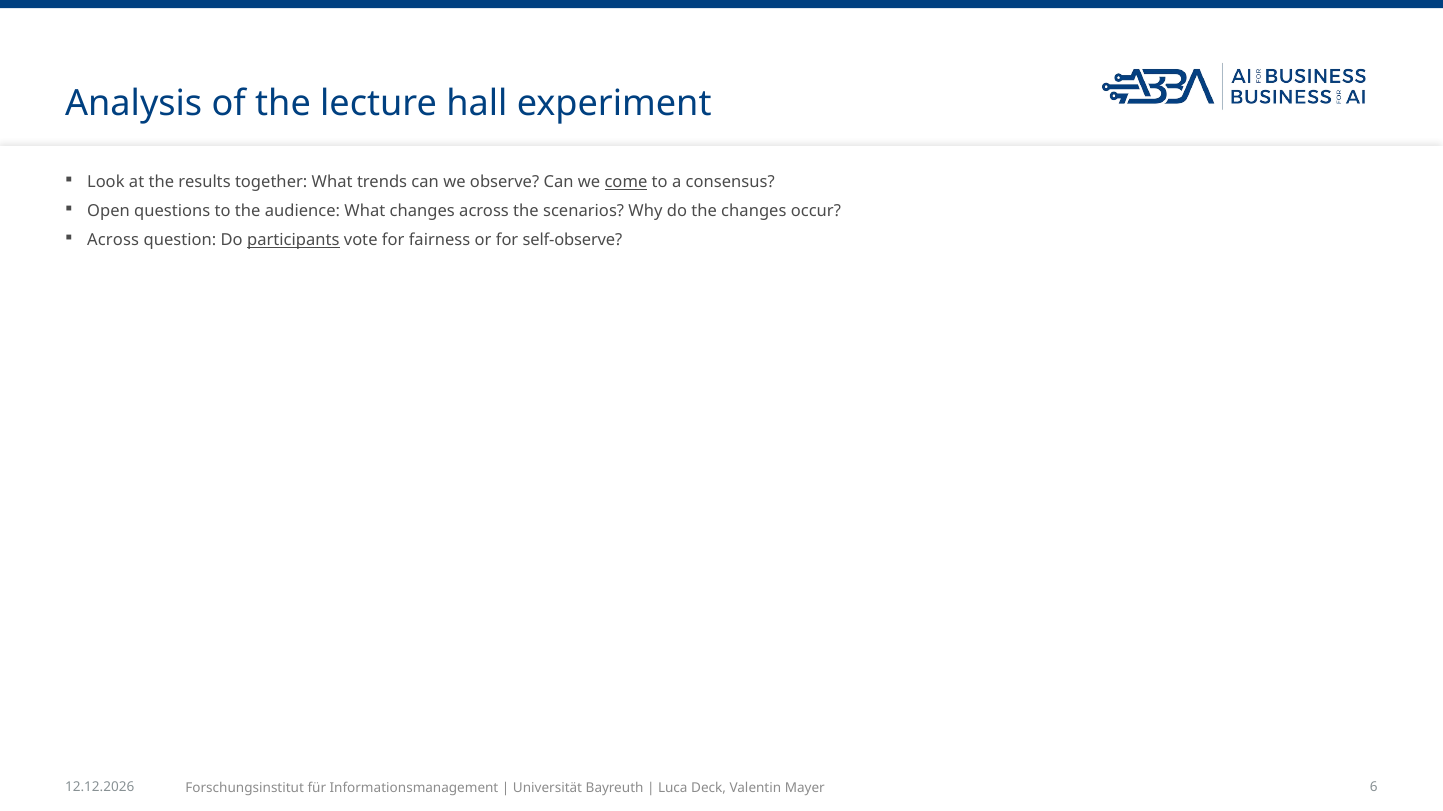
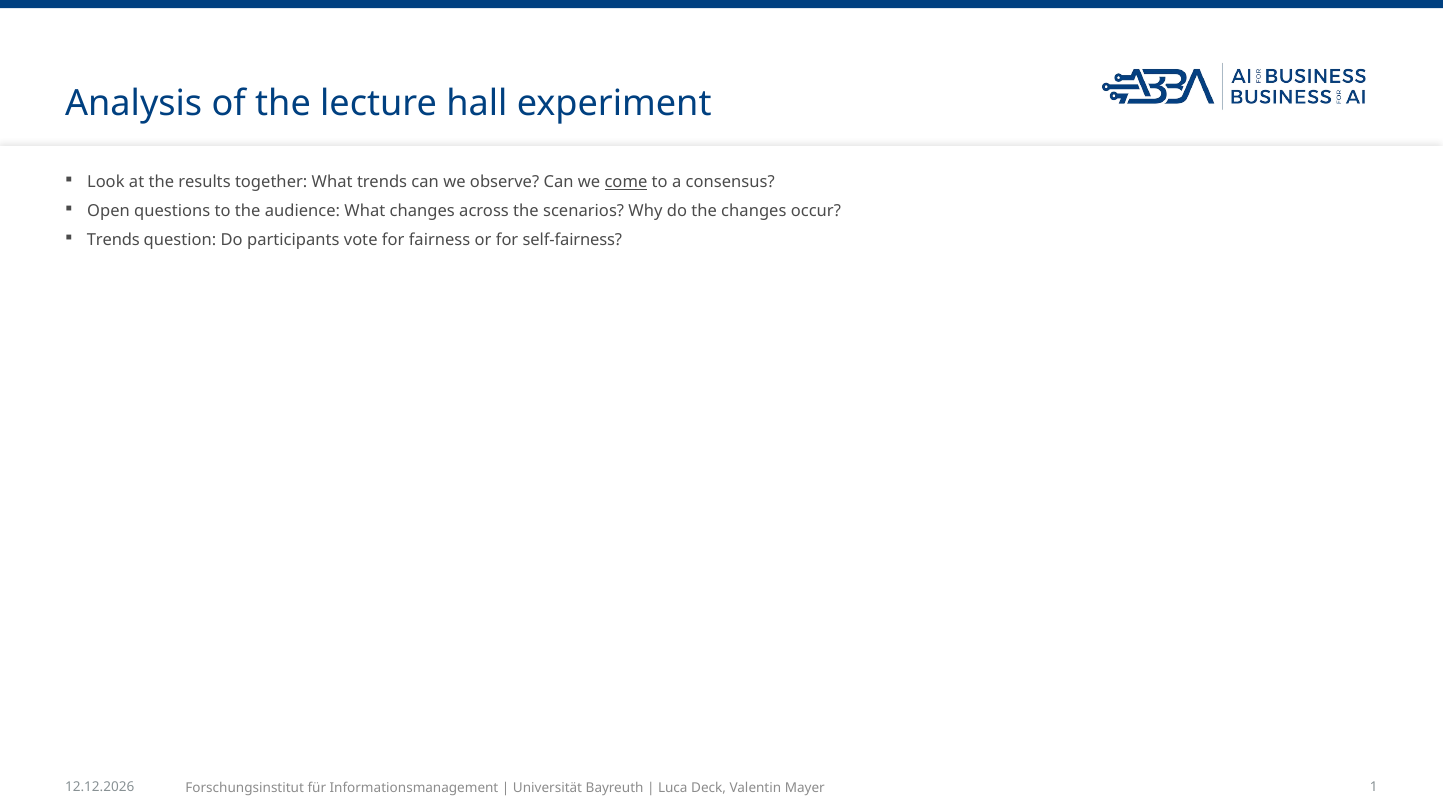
Across at (113, 240): Across -> Trends
participants underline: present -> none
self-observe: self-observe -> self-fairness
6: 6 -> 1
